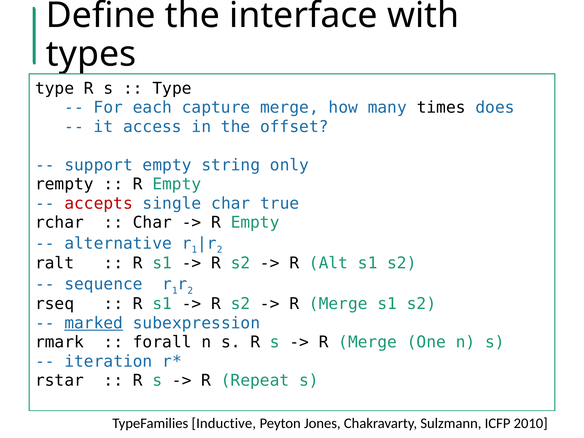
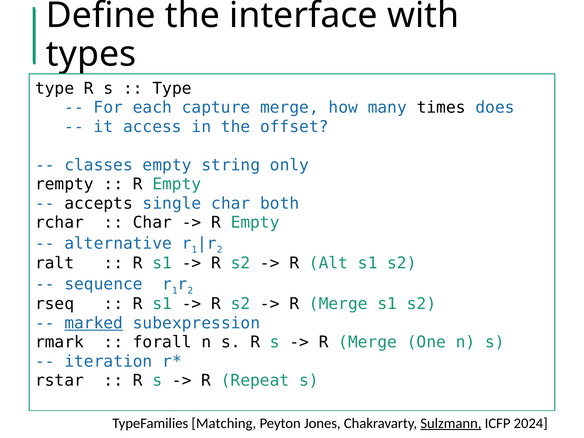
support: support -> classes
accepts colour: red -> black
true: true -> both
Inductive: Inductive -> Matching
Sulzmann underline: none -> present
2010: 2010 -> 2024
